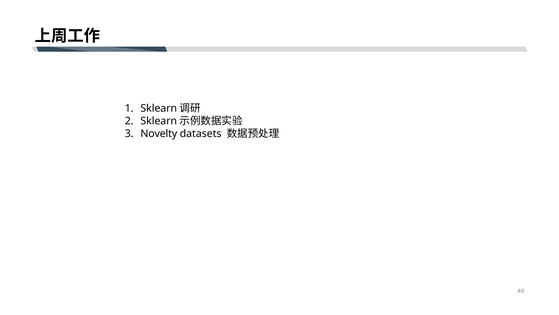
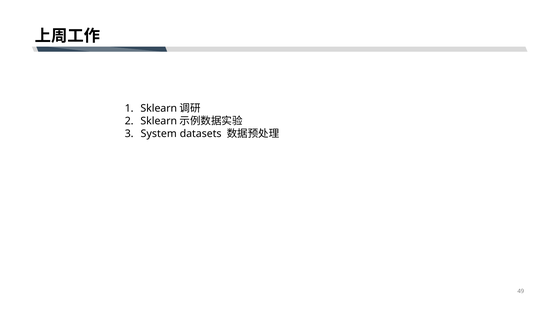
Novelty: Novelty -> System
